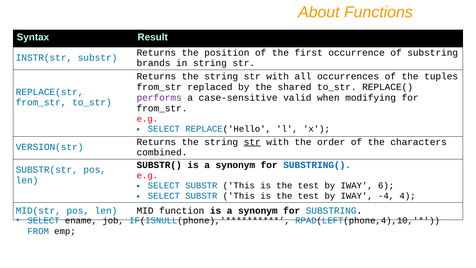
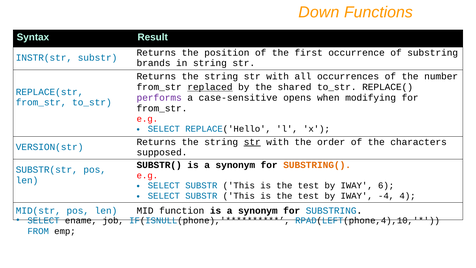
About: About -> Down
tuples: tuples -> number
replaced underline: none -> present
valid: valid -> opens
combined: combined -> supposed
SUBSTRING( colour: blue -> orange
